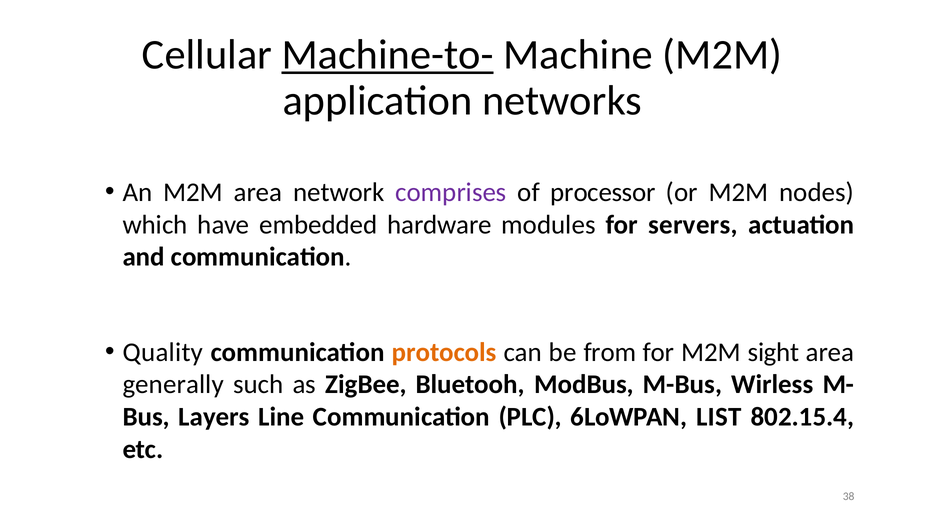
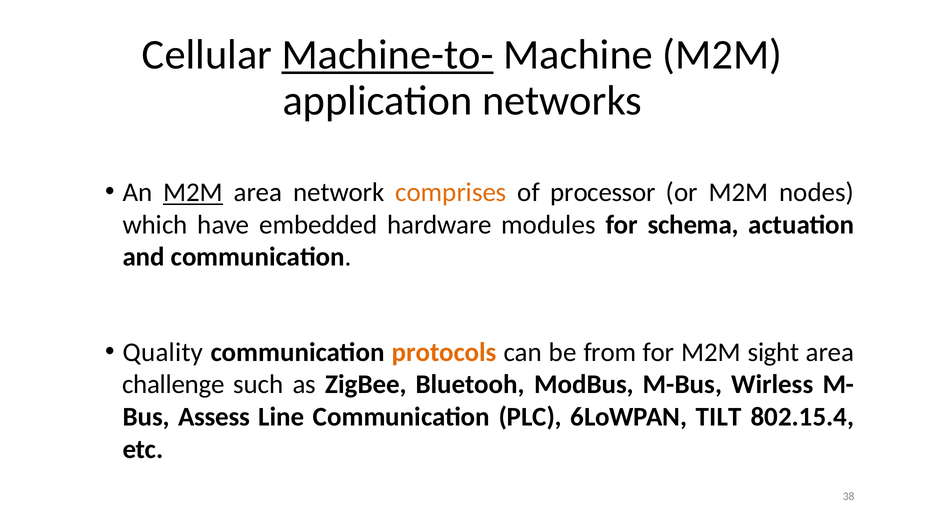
M2M at (193, 193) underline: none -> present
comprises colour: purple -> orange
servers: servers -> schema
generally: generally -> challenge
Layers: Layers -> Assess
LIST: LIST -> TILT
